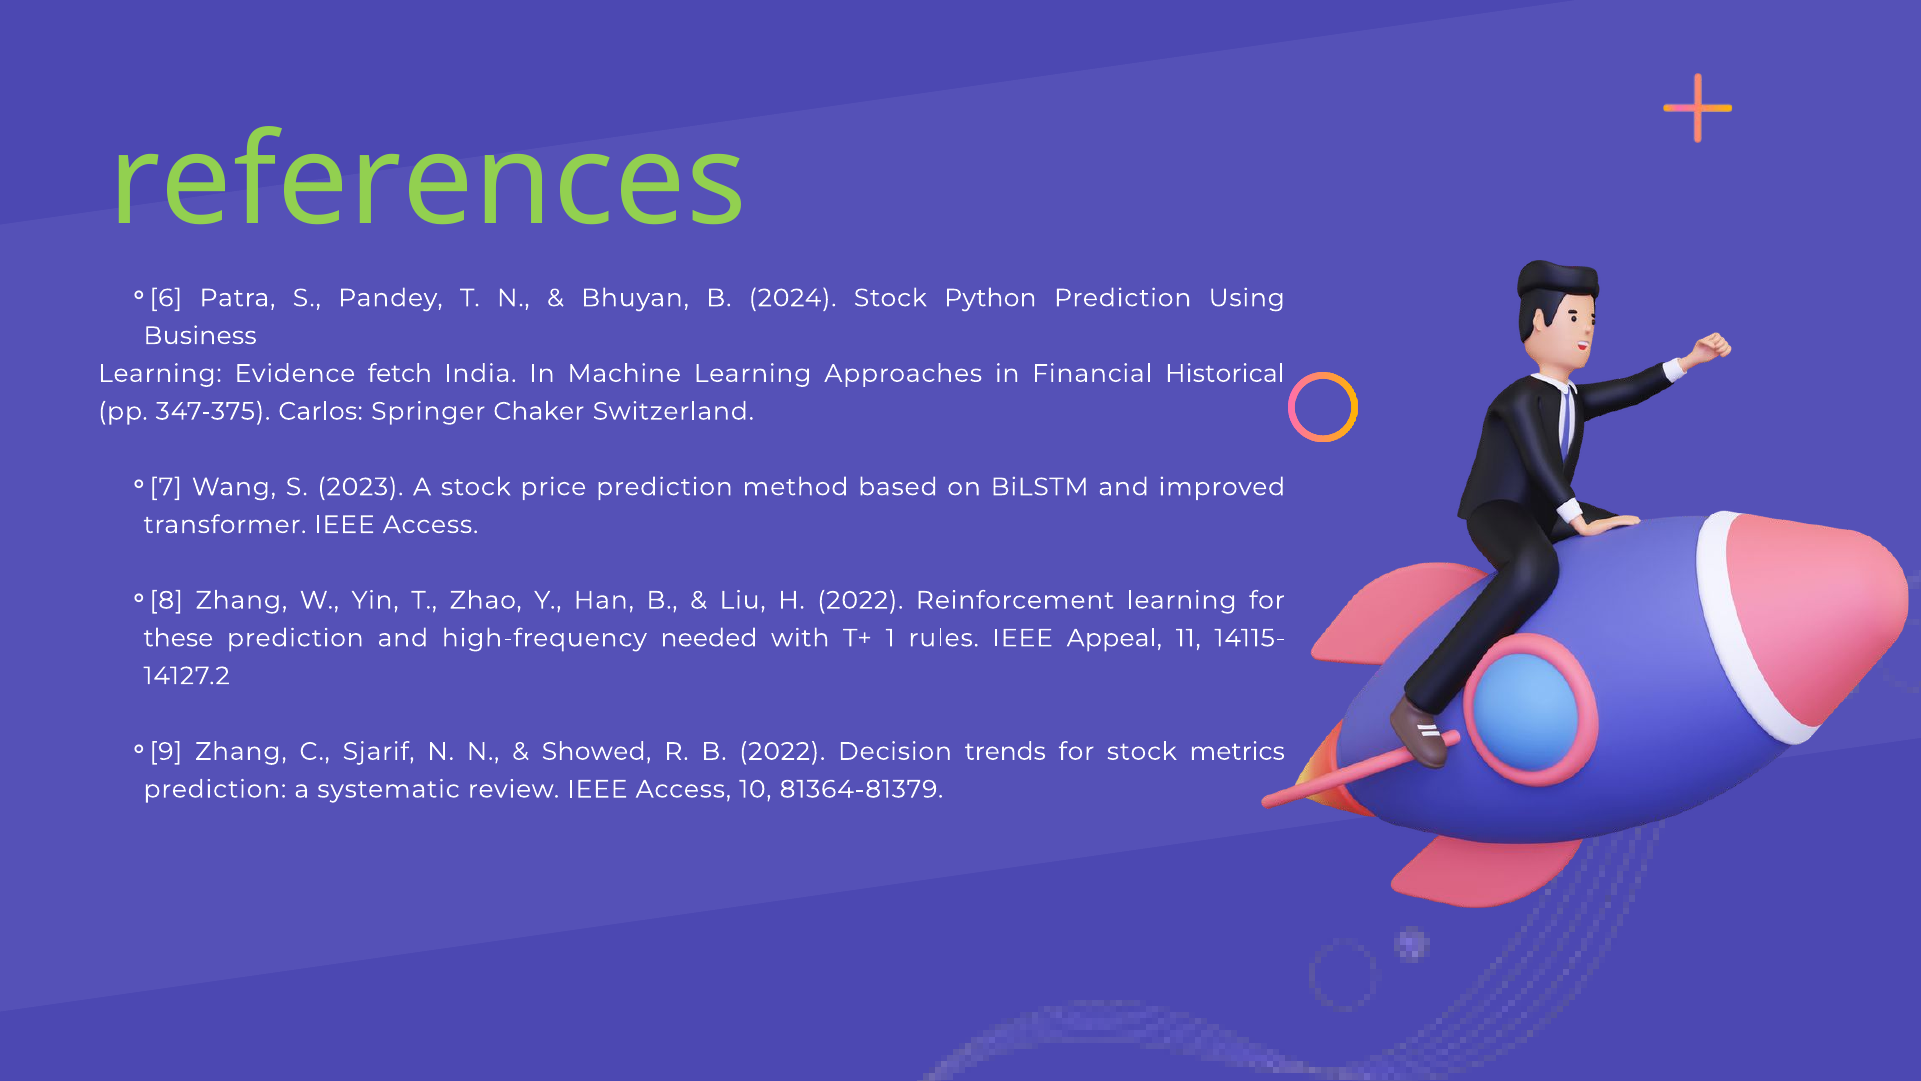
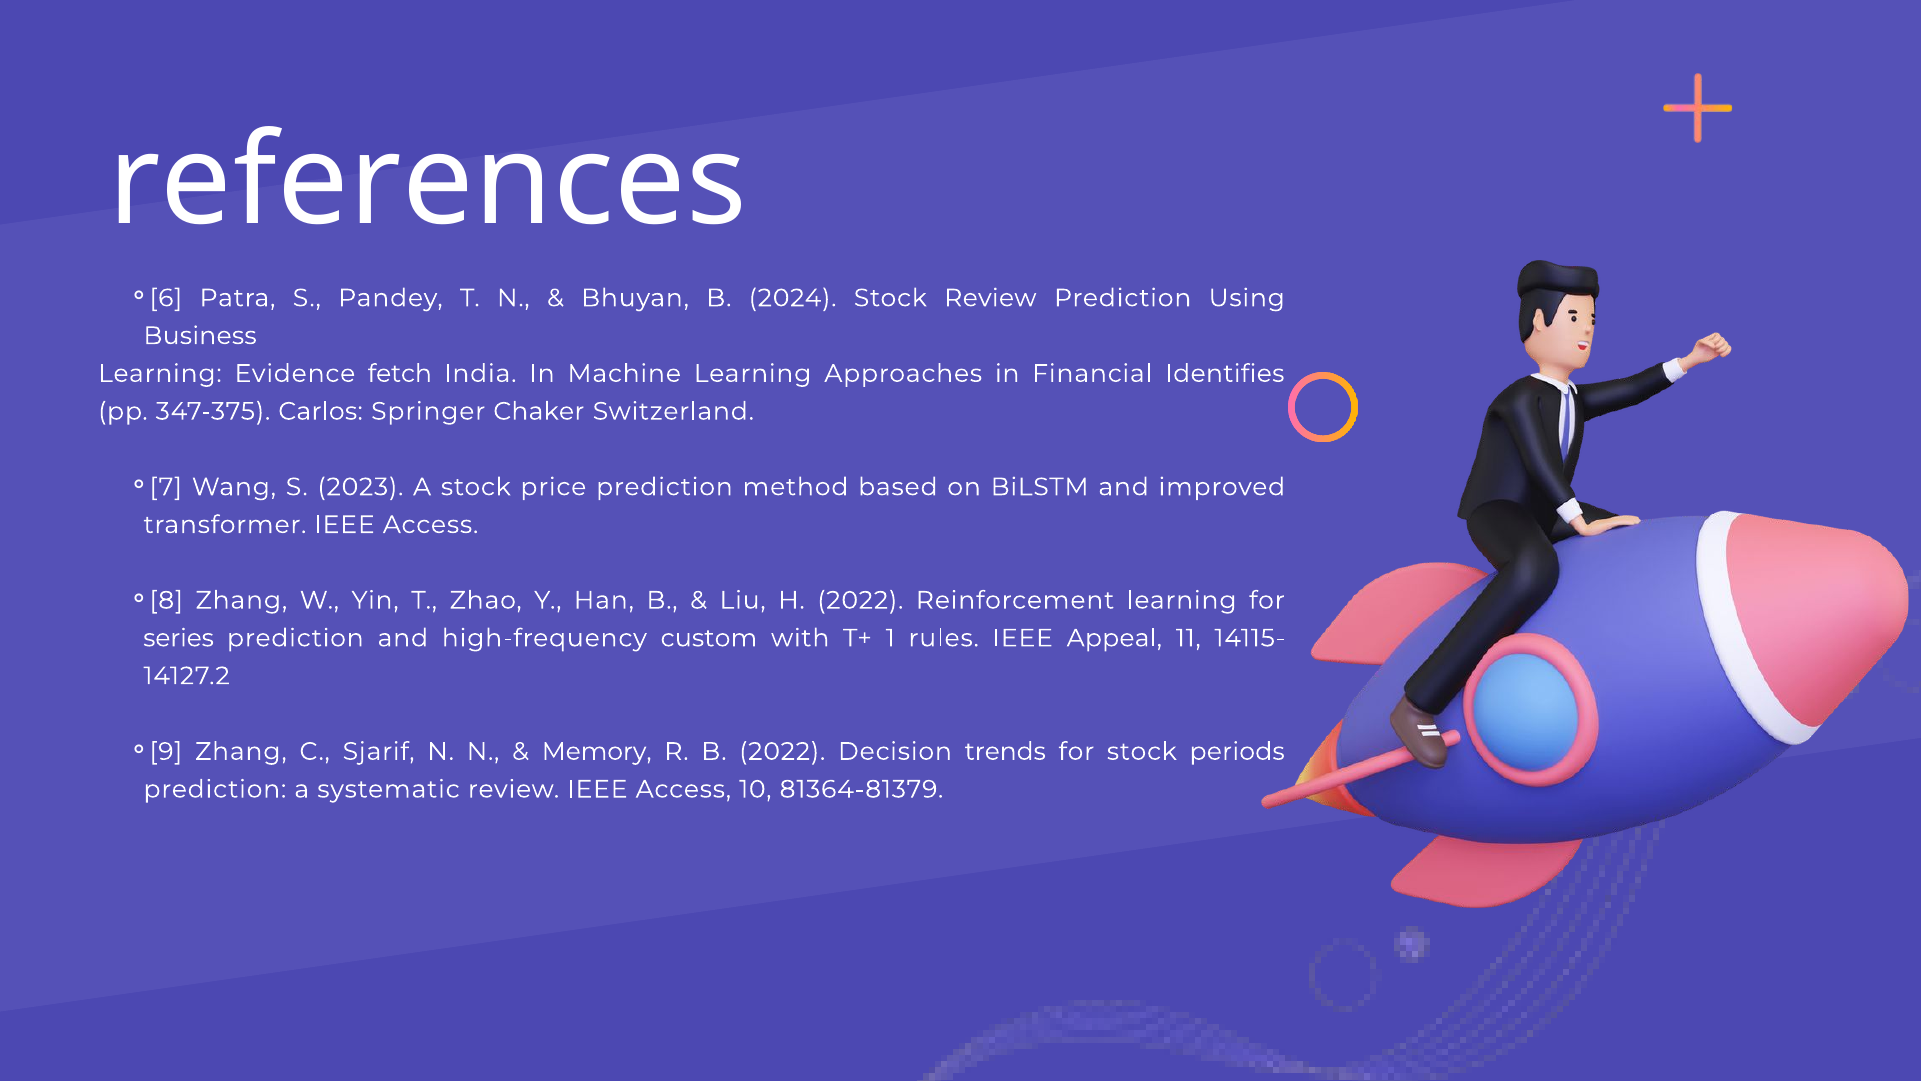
references colour: light green -> white
Stock Python: Python -> Review
Historical: Historical -> Identifies
these: these -> series
needed: needed -> custom
Showed: Showed -> Memory
metrics: metrics -> periods
